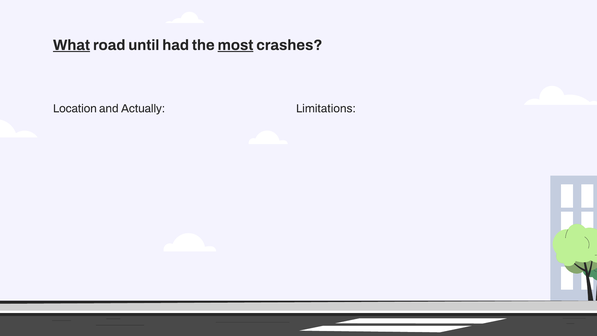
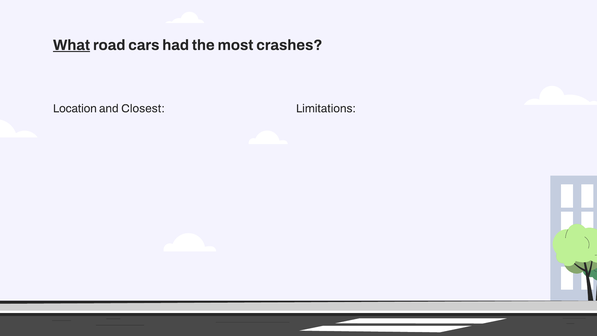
until: until -> cars
most underline: present -> none
Actually: Actually -> Closest
